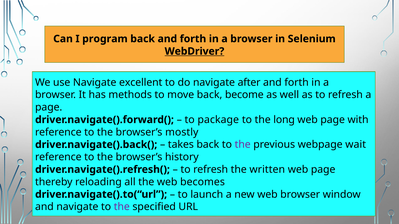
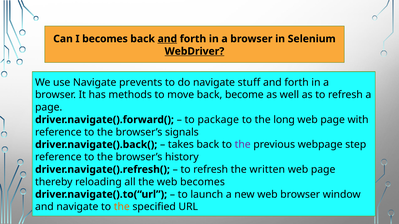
I program: program -> becomes
and at (167, 39) underline: none -> present
excellent: excellent -> prevents
after: after -> stuff
mostly: mostly -> signals
wait: wait -> step
the at (122, 207) colour: purple -> orange
